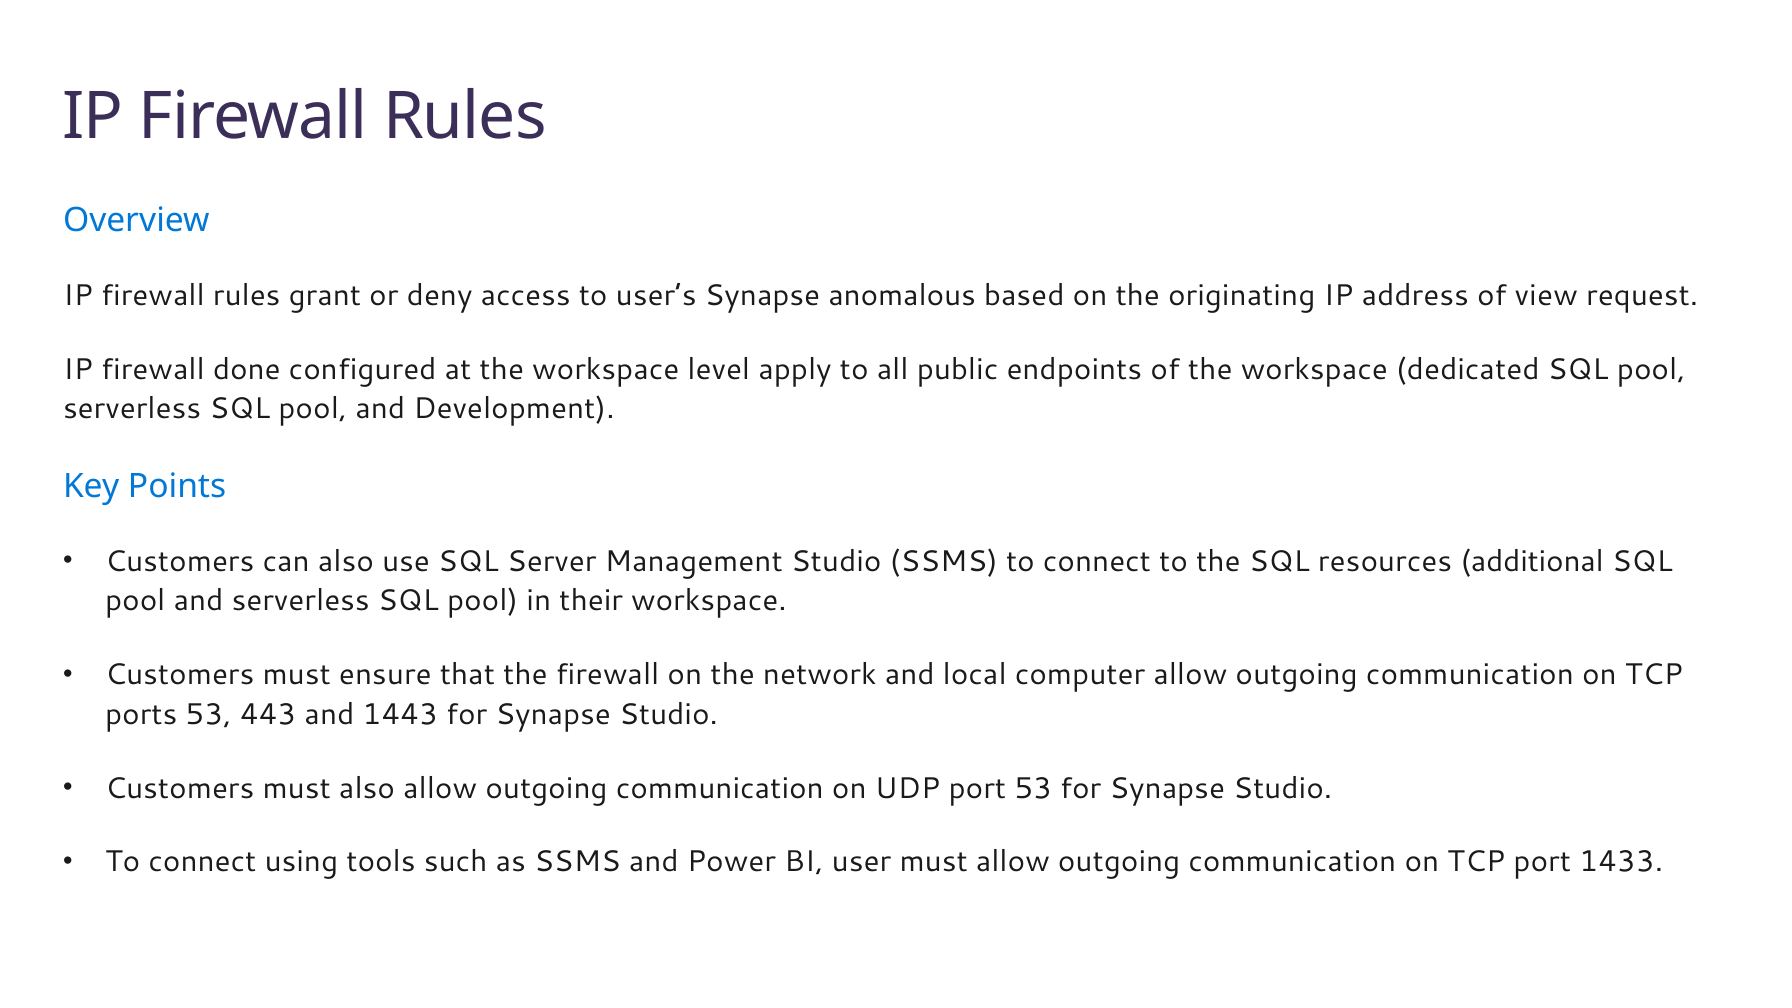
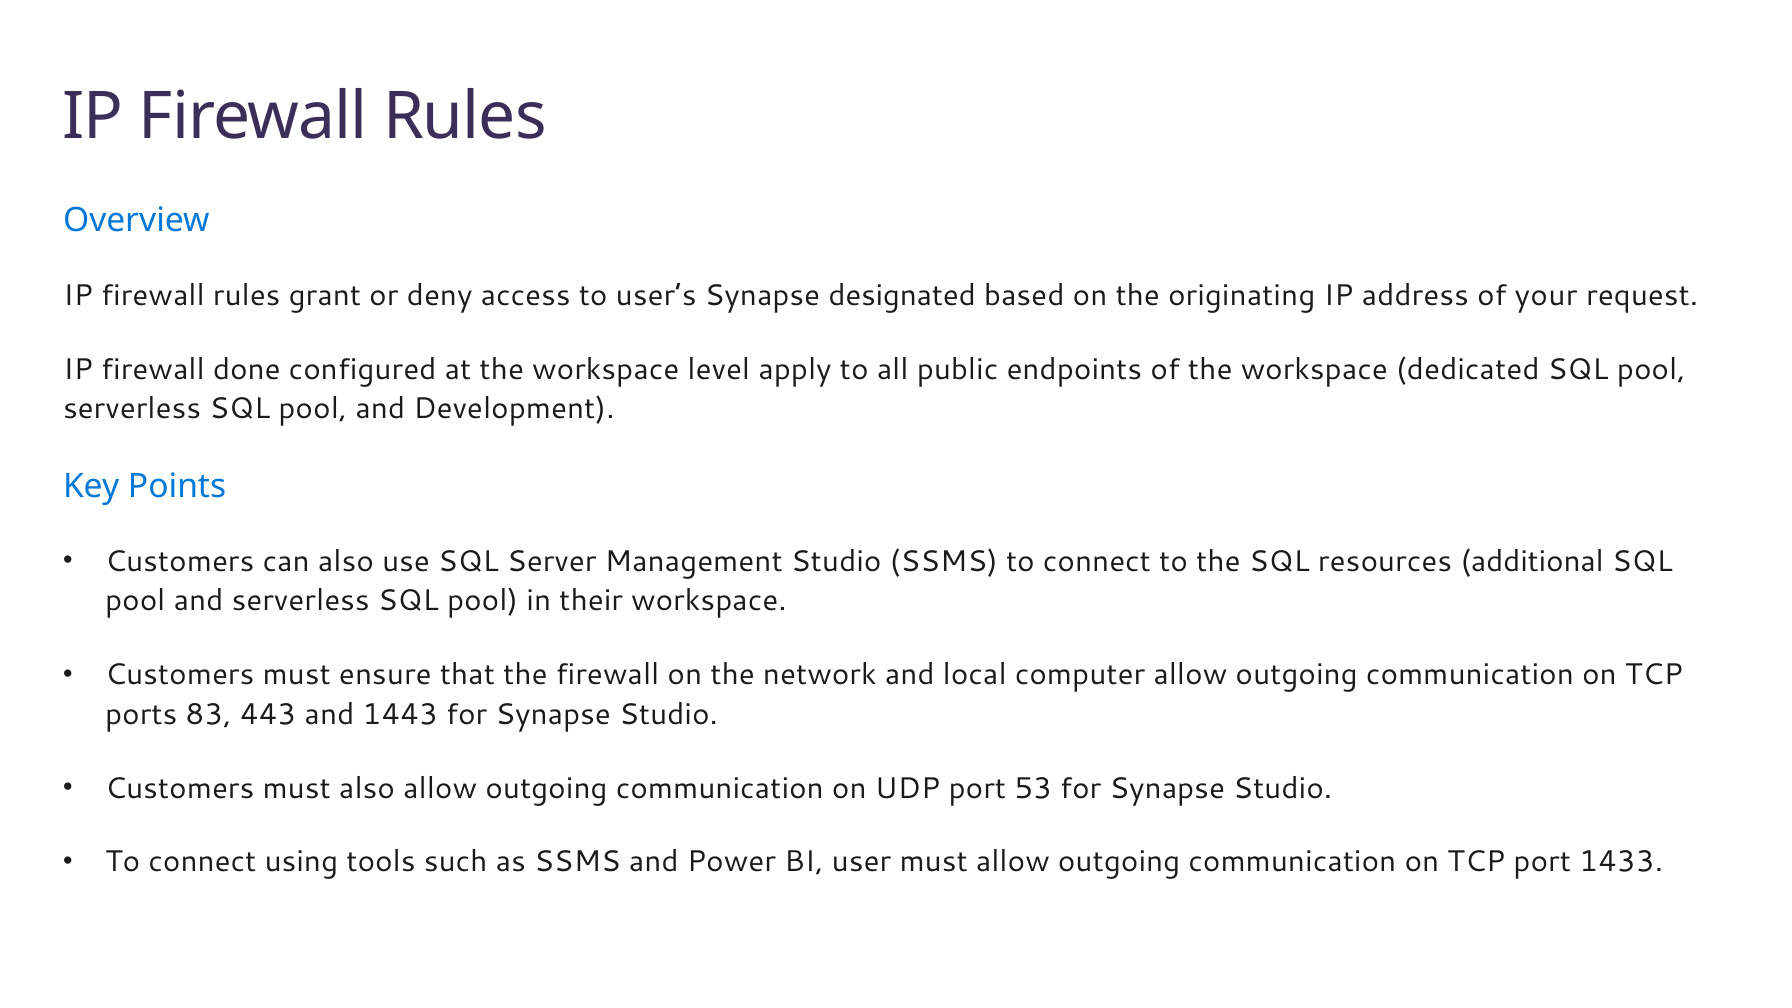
anomalous: anomalous -> designated
view: view -> your
ports 53: 53 -> 83
